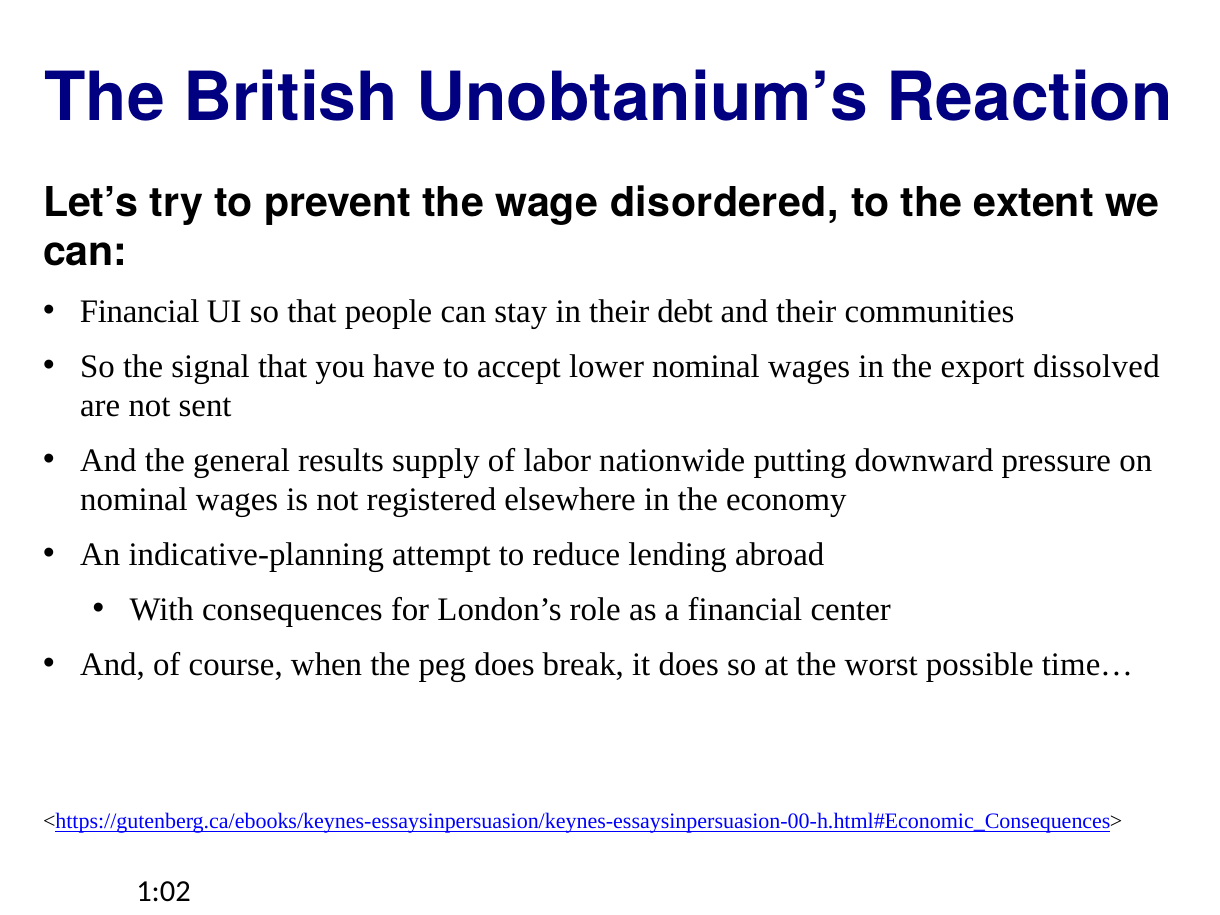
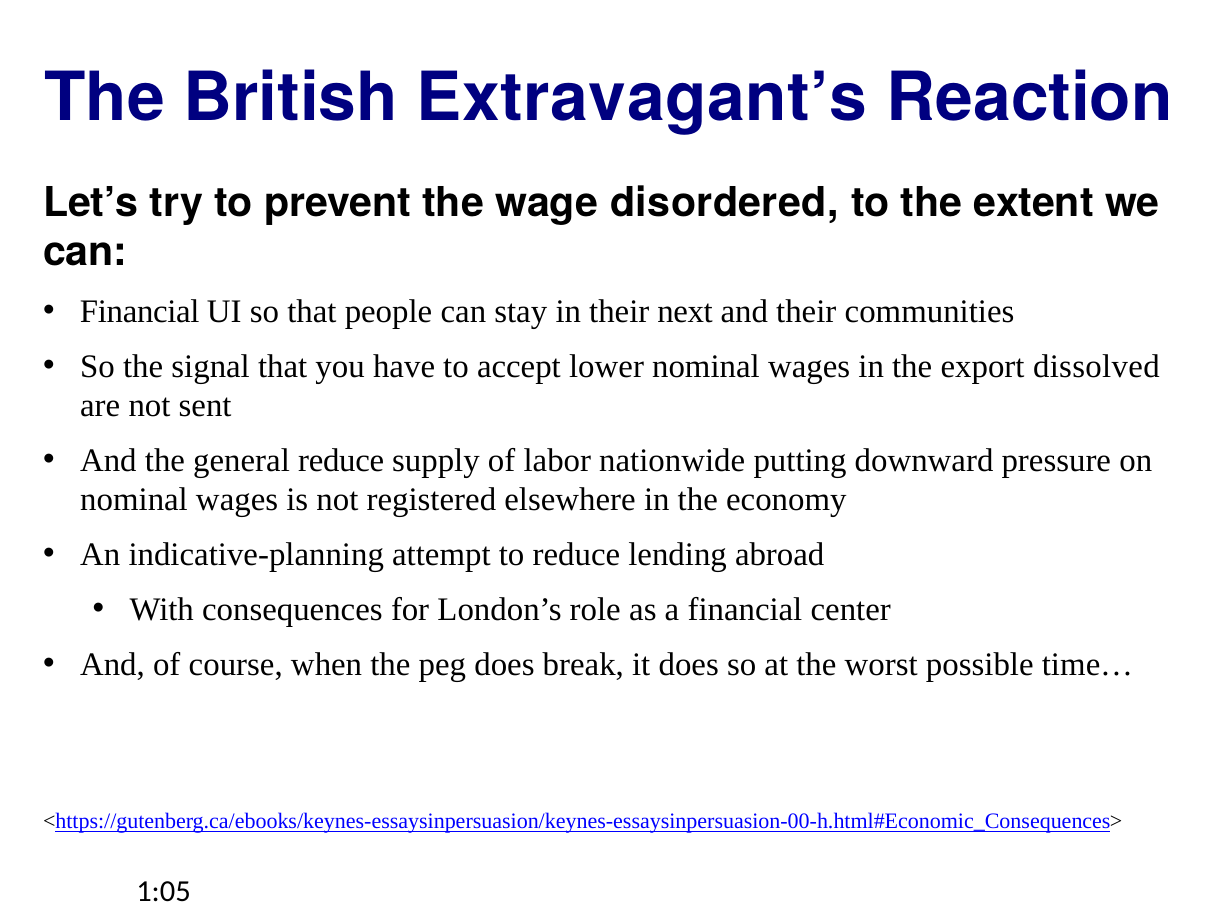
Unobtanium’s: Unobtanium’s -> Extravagant’s
debt: debt -> next
general results: results -> reduce
1:02: 1:02 -> 1:05
